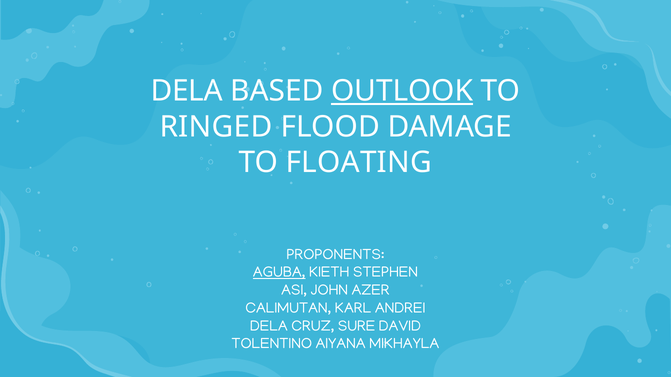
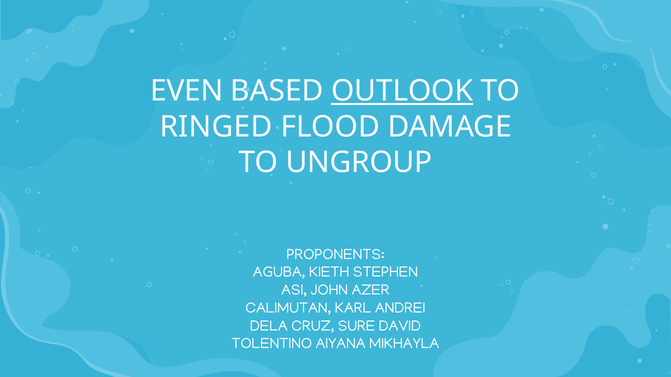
DELA at (187, 91): DELA -> EVEN
FLOATING: FLOATING -> UNGROUP
AGUBA underline: present -> none
